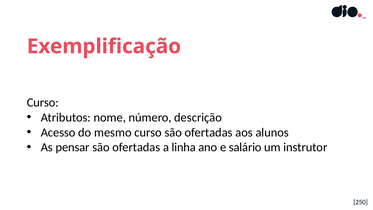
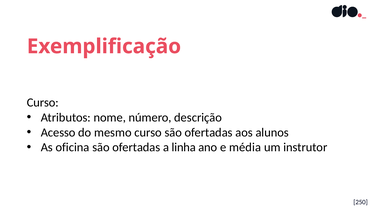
pensar: pensar -> oficina
salário: salário -> média
